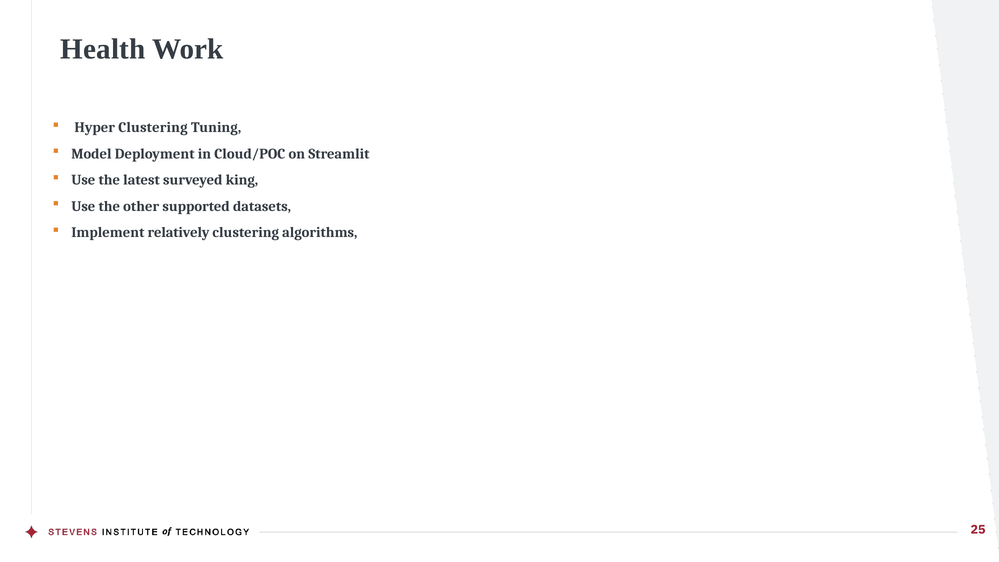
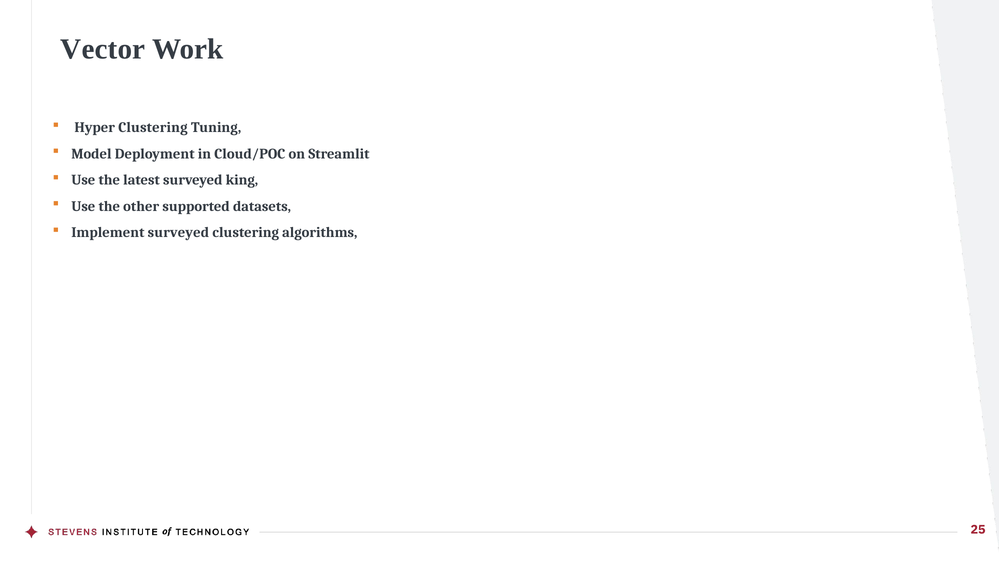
Health: Health -> Vector
Implement relatively: relatively -> surveyed
